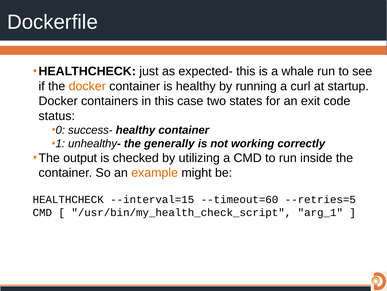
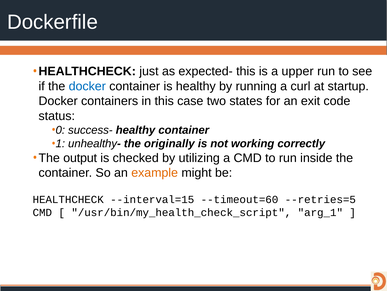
whale: whale -> upper
docker at (87, 86) colour: orange -> blue
generally: generally -> originally
